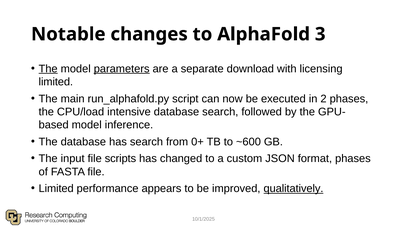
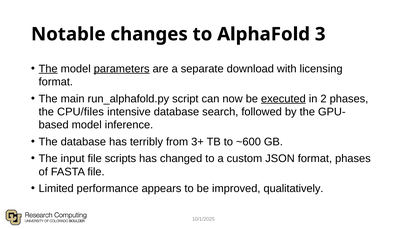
limited at (56, 82): limited -> format
executed underline: none -> present
CPU/load: CPU/load -> CPU/files
has search: search -> terribly
0+: 0+ -> 3+
qualitatively underline: present -> none
